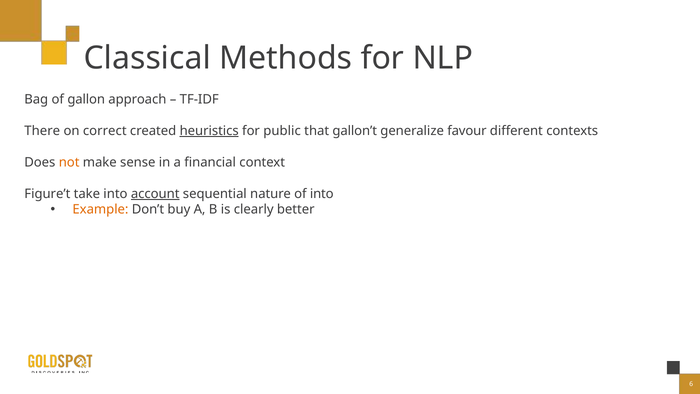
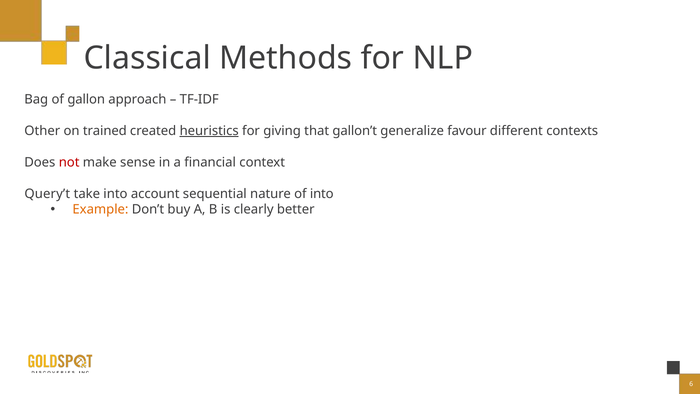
There: There -> Other
correct: correct -> trained
public: public -> giving
not colour: orange -> red
Figure’t: Figure’t -> Query’t
account underline: present -> none
